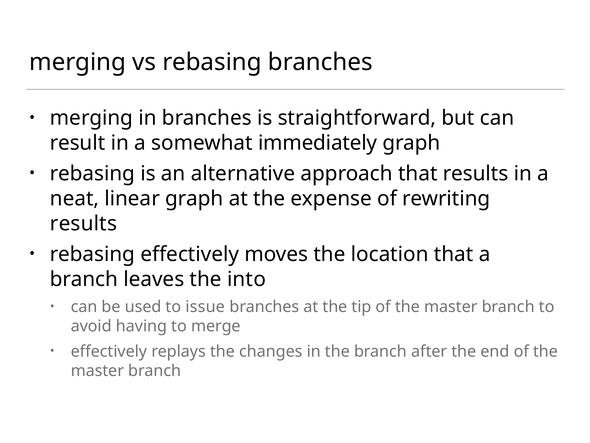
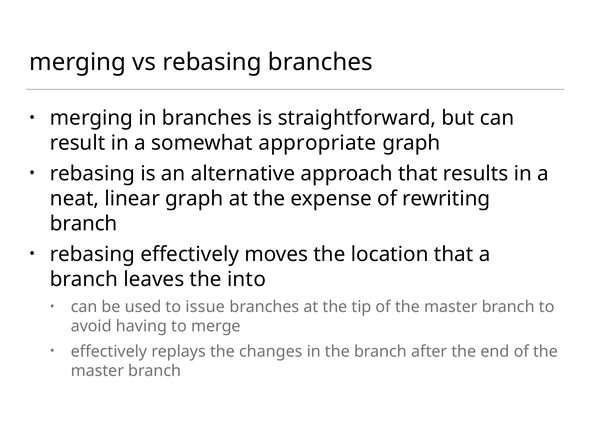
immediately: immediately -> appropriate
results at (83, 223): results -> branch
